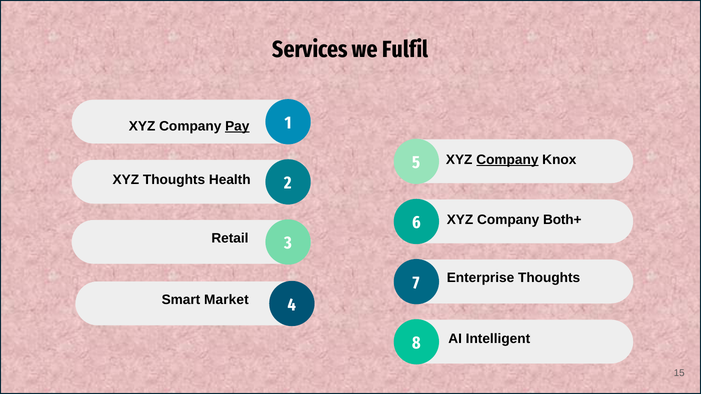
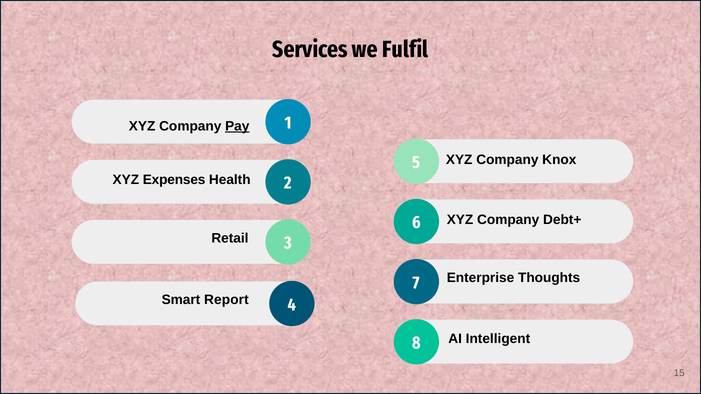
Company at (507, 160) underline: present -> none
XYZ Thoughts: Thoughts -> Expenses
Both+: Both+ -> Debt+
Market: Market -> Report
